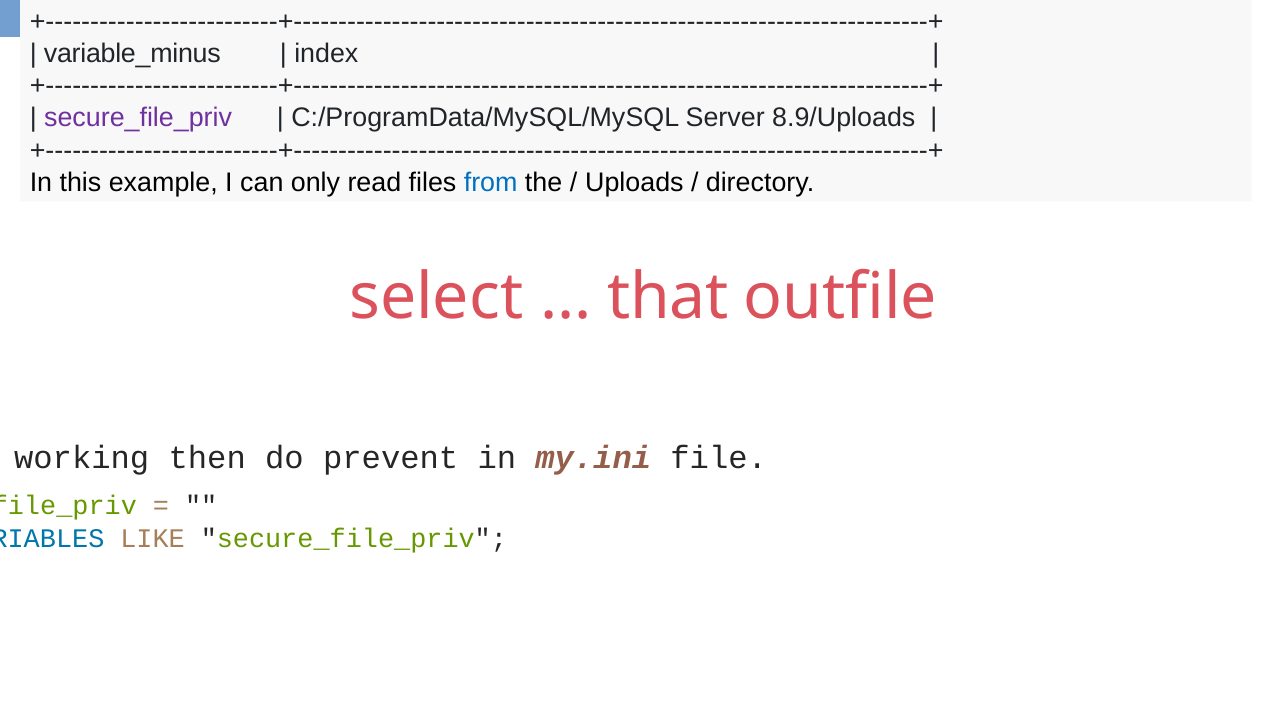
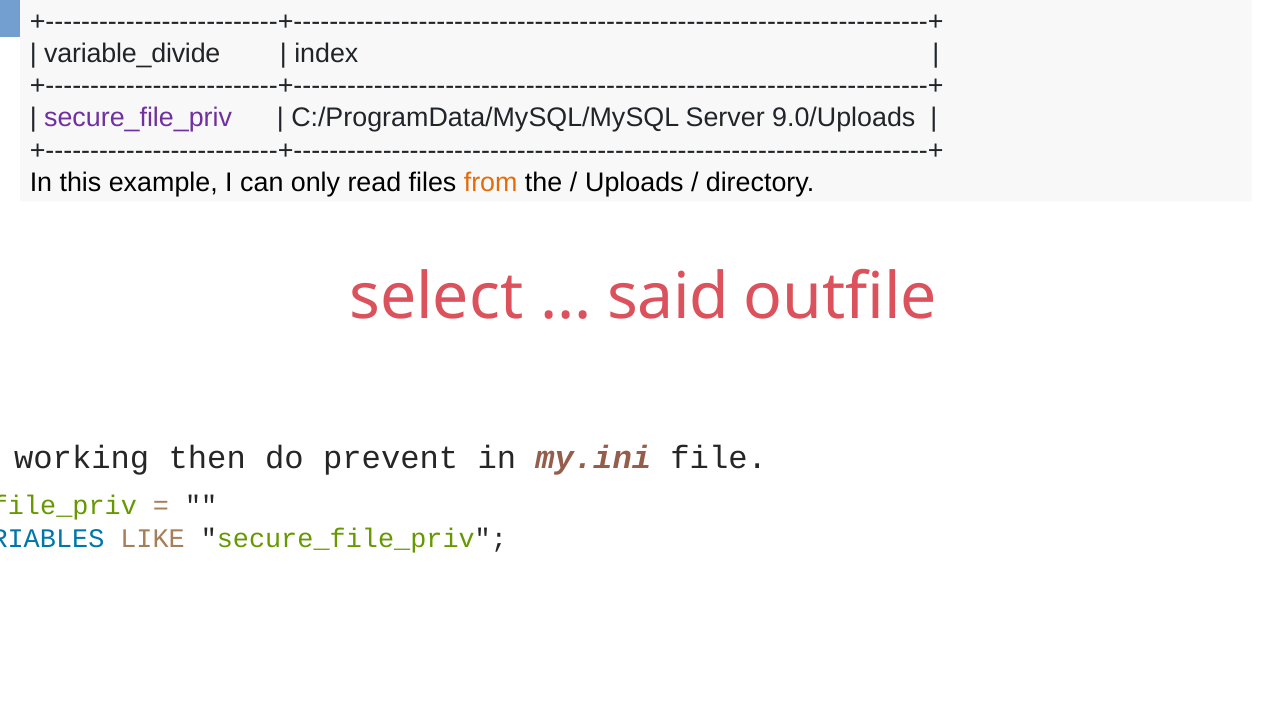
variable_minus: variable_minus -> variable_divide
8.9/Uploads: 8.9/Uploads -> 9.0/Uploads
from colour: blue -> orange
that: that -> said
